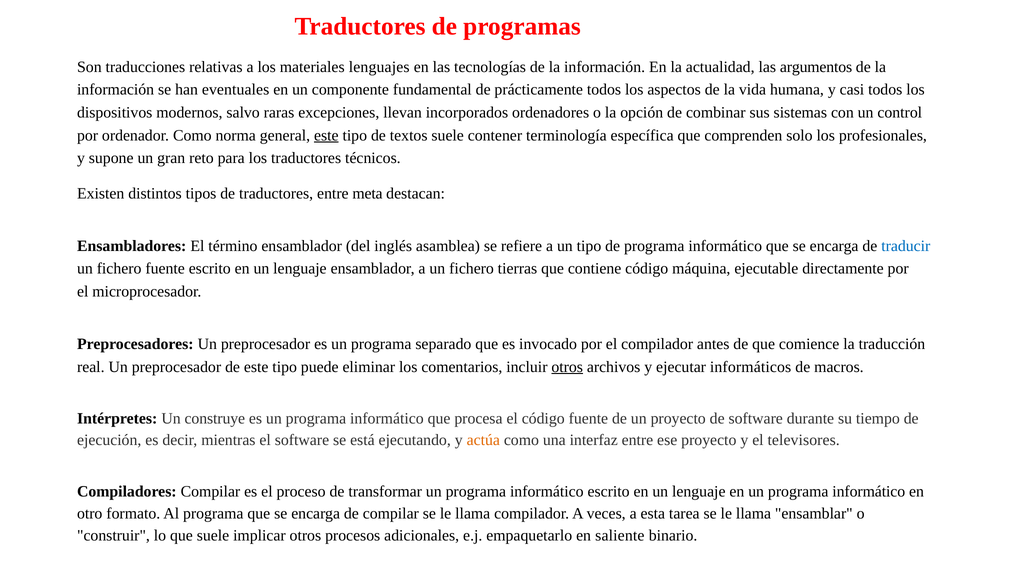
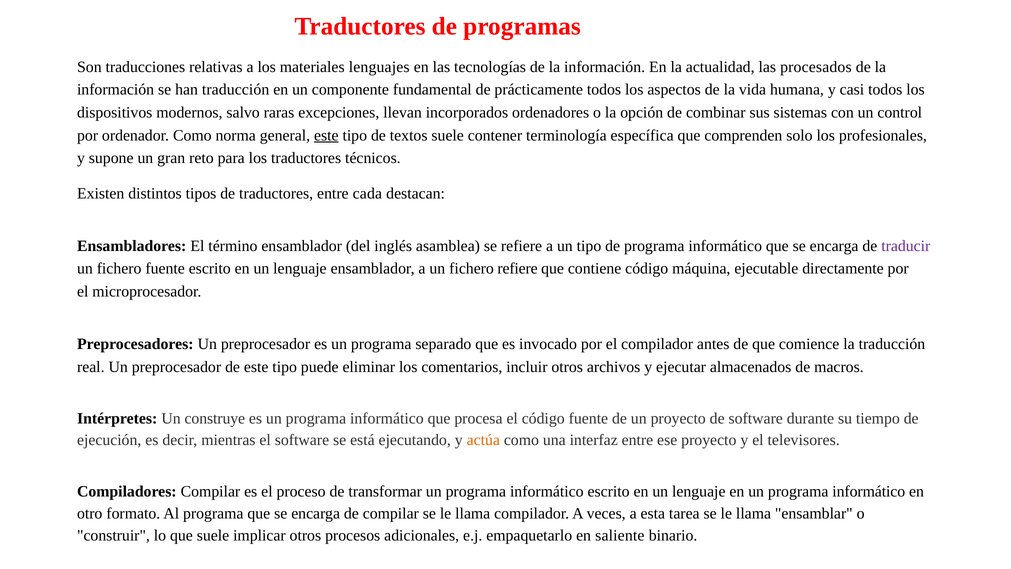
argumentos: argumentos -> procesados
han eventuales: eventuales -> traducción
meta: meta -> cada
traducir colour: blue -> purple
fichero tierras: tierras -> refiere
otros at (567, 367) underline: present -> none
informáticos: informáticos -> almacenados
